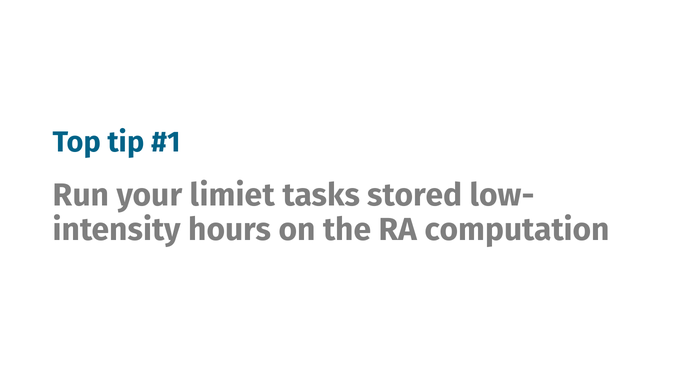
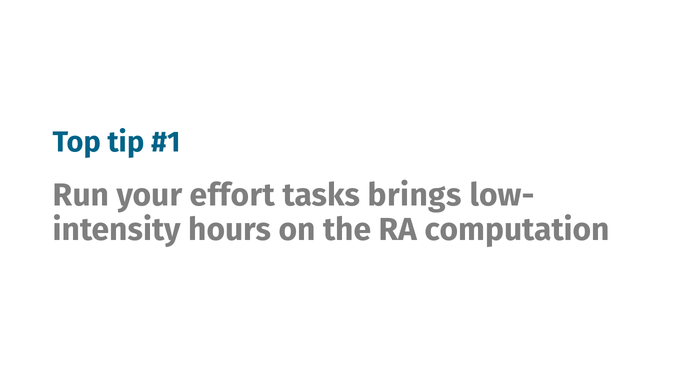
limiet: limiet -> effort
stored: stored -> brings
